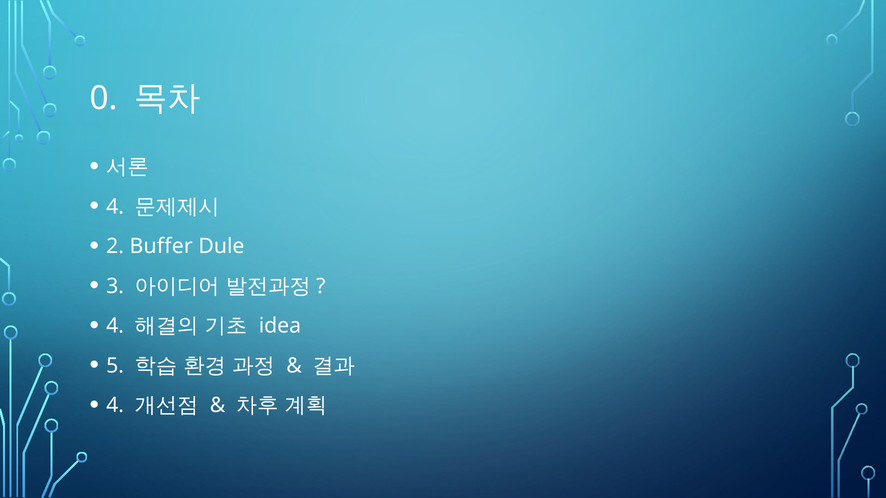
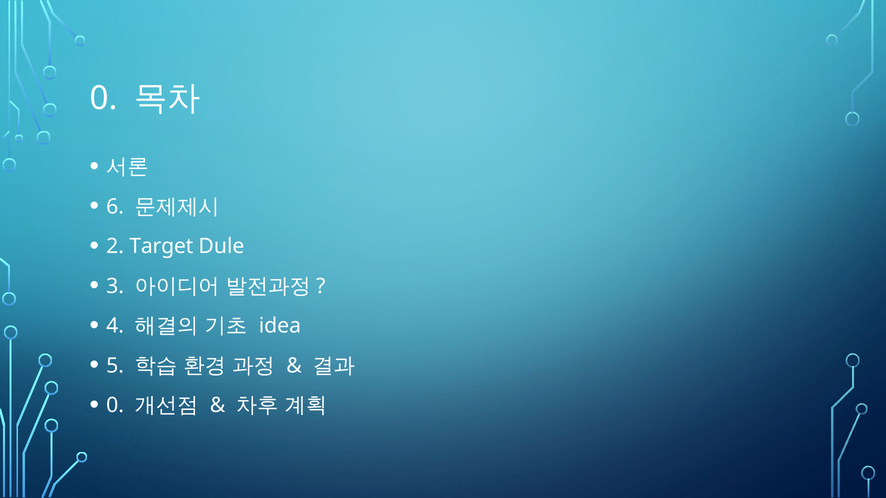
4 at (115, 207): 4 -> 6
Buffer: Buffer -> Target
4 at (115, 406): 4 -> 0
